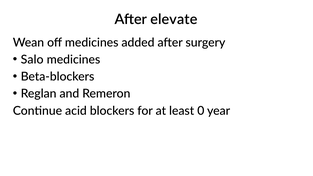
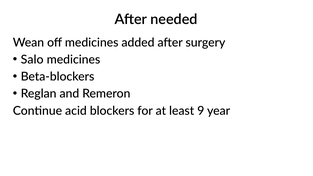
elevate: elevate -> needed
0: 0 -> 9
